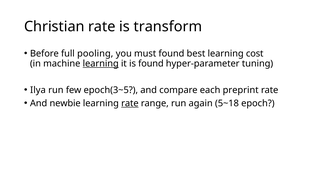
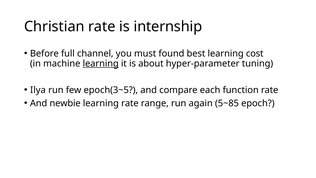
transform: transform -> internship
pooling: pooling -> channel
is found: found -> about
preprint: preprint -> function
rate at (130, 103) underline: present -> none
5~18: 5~18 -> 5~85
